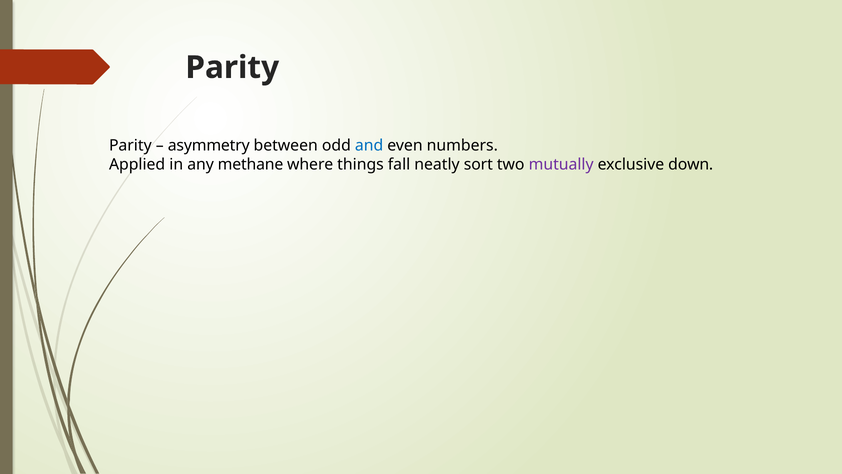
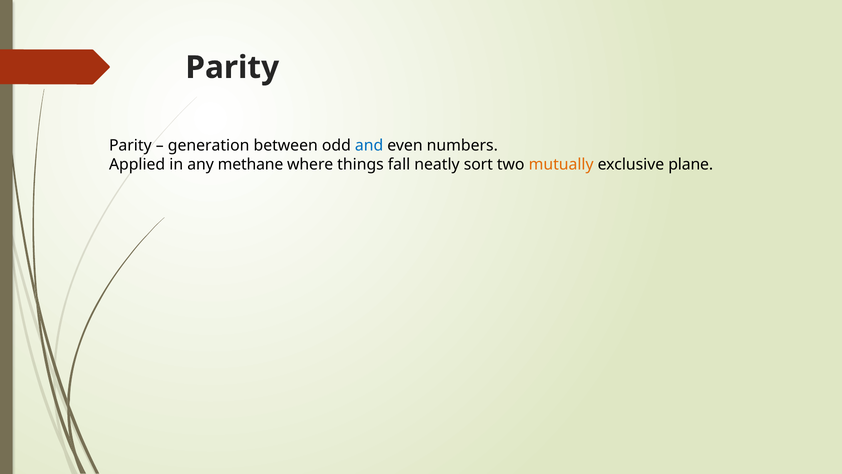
asymmetry: asymmetry -> generation
mutually colour: purple -> orange
down: down -> plane
